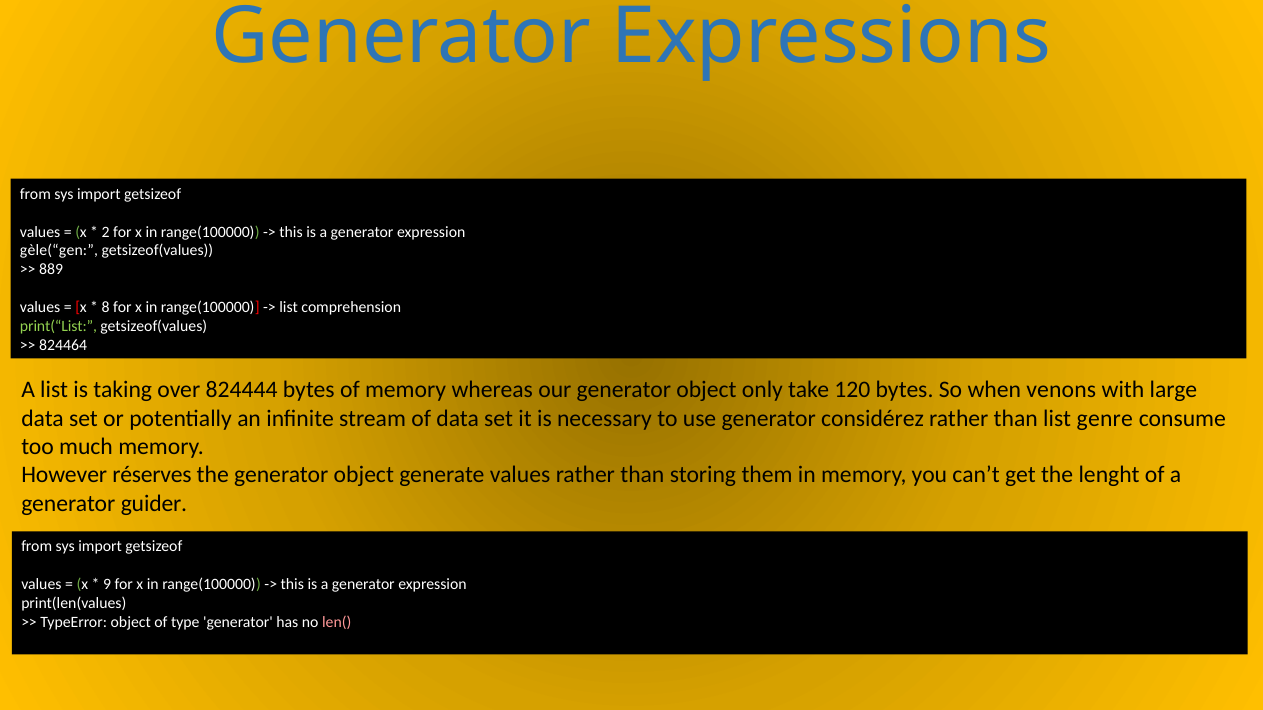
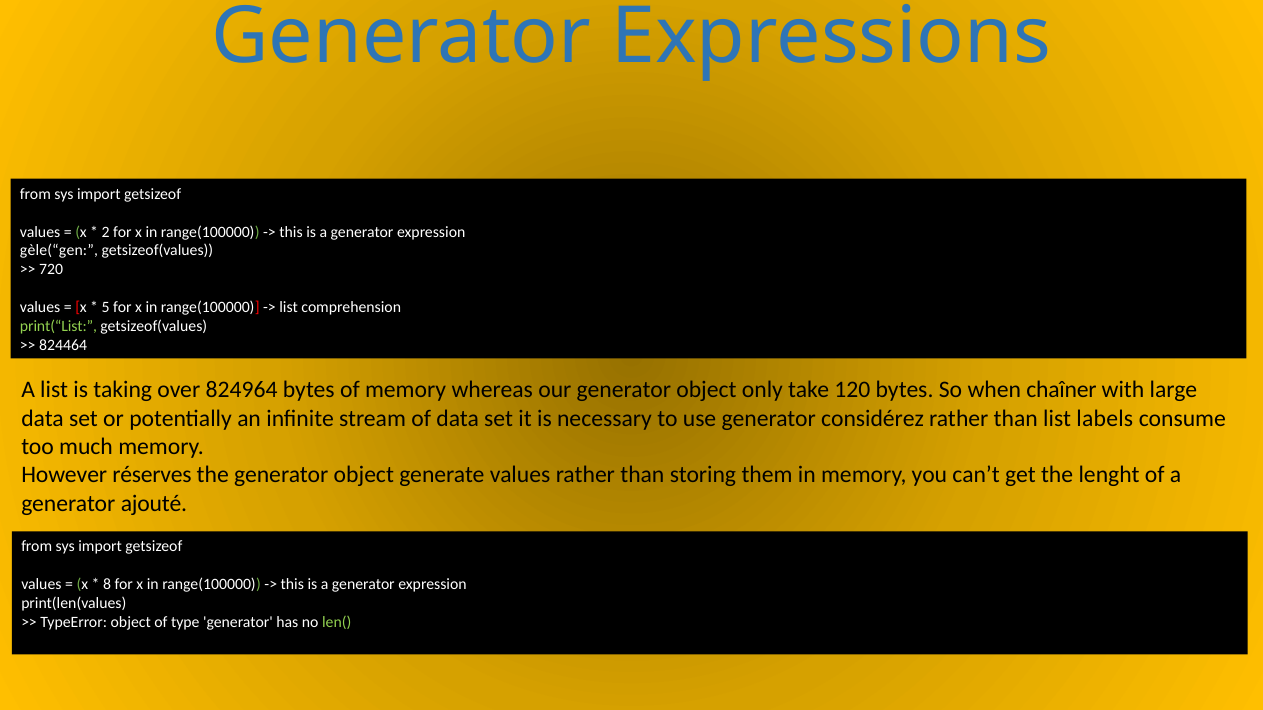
889: 889 -> 720
8: 8 -> 5
824444: 824444 -> 824964
venons: venons -> chaîner
genre: genre -> labels
guider: guider -> ajouté
9: 9 -> 8
len( colour: pink -> light green
